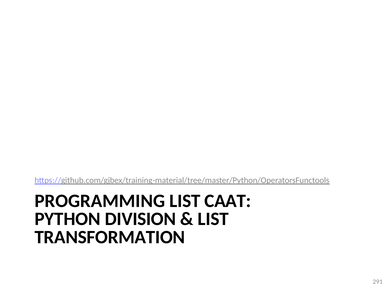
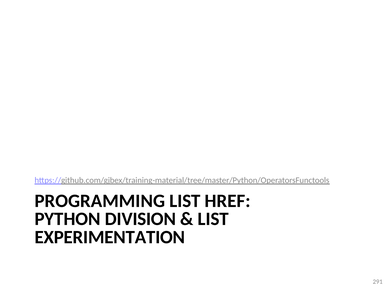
CAAT: CAAT -> HREF
TRANSFORMATION: TRANSFORMATION -> EXPERIMENTATION
